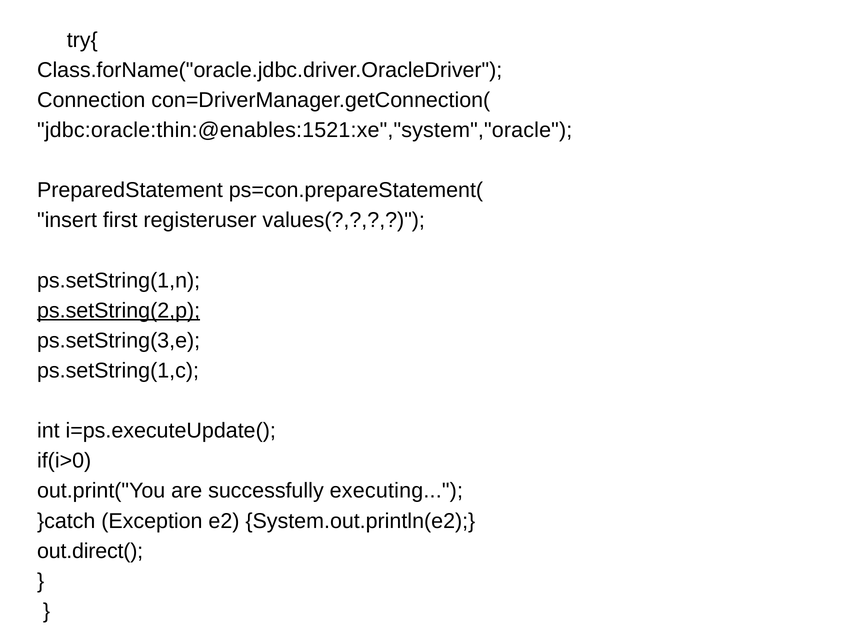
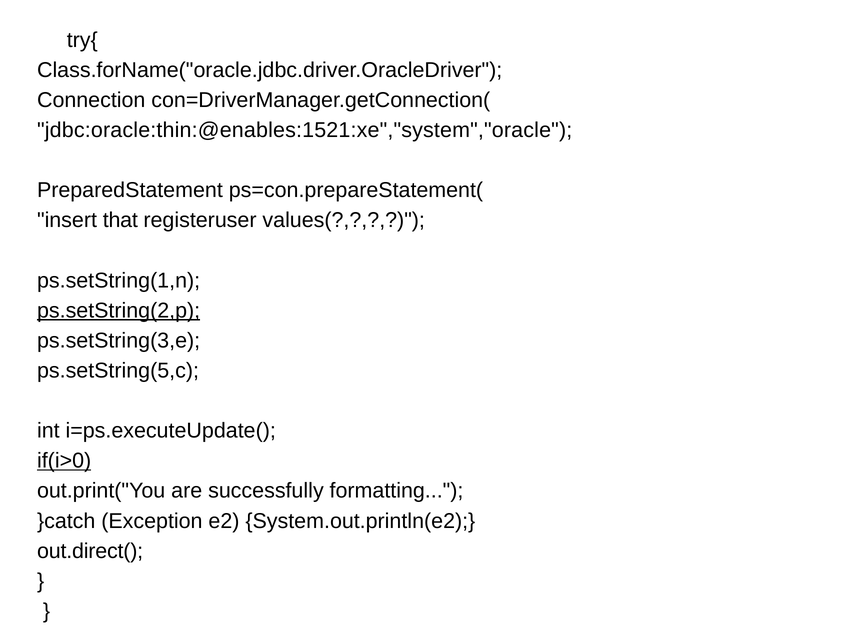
first: first -> that
ps.setString(1,c: ps.setString(1,c -> ps.setString(5,c
if(i>0 underline: none -> present
executing: executing -> formatting
